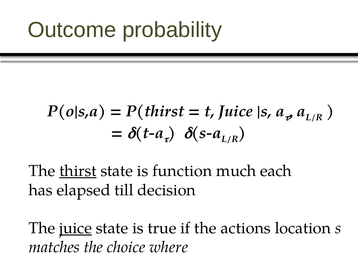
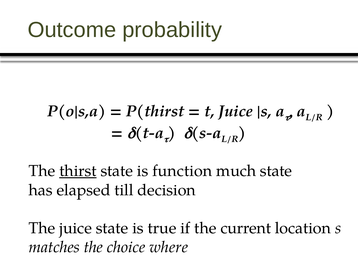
much each: each -> state
juice at (76, 229) underline: present -> none
actions: actions -> current
